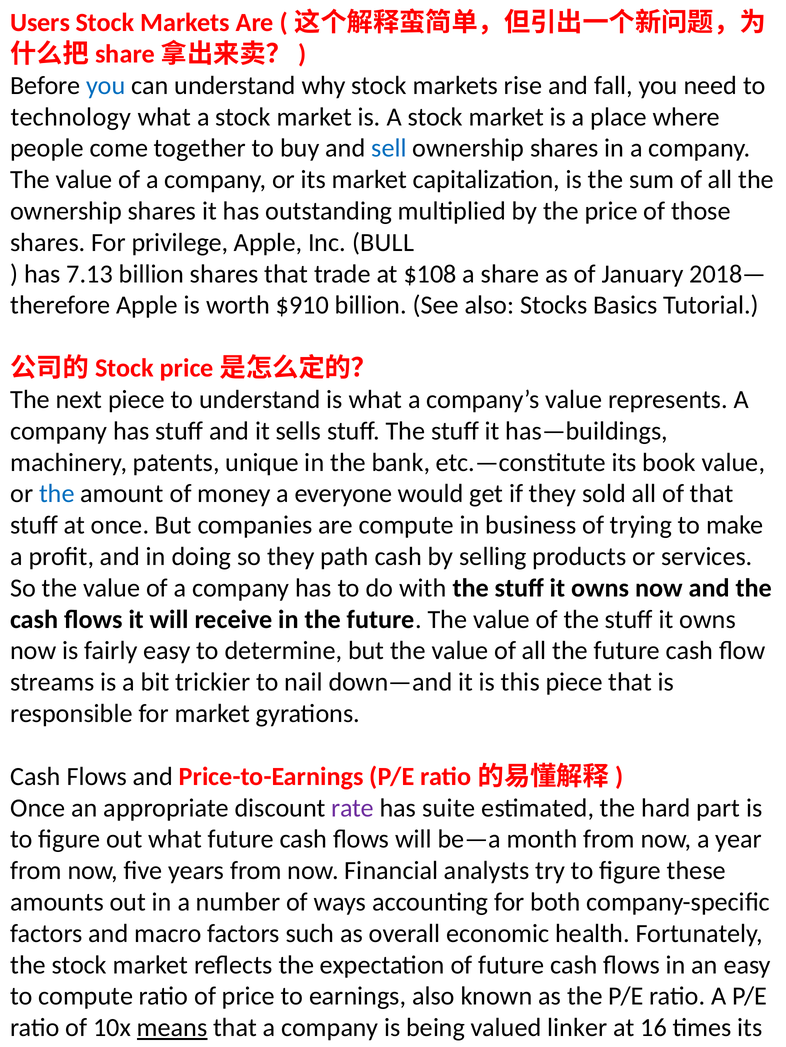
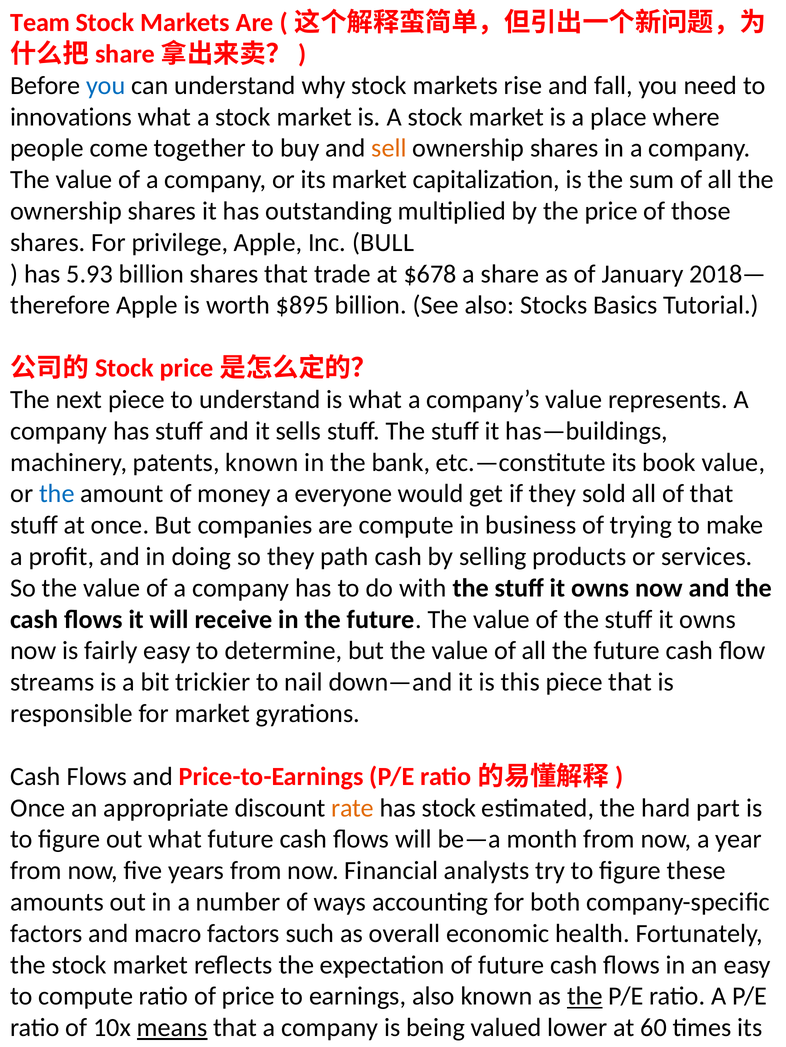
Users: Users -> Team
technology: technology -> innovations
sell at (389, 148) colour: blue -> orange
7.13: 7.13 -> 5.93
$108: $108 -> $678
$910: $910 -> $895
patents unique: unique -> known
rate colour: purple -> orange
has suite: suite -> stock
the at (585, 997) underline: none -> present
valued linker: linker -> lower
16: 16 -> 60
